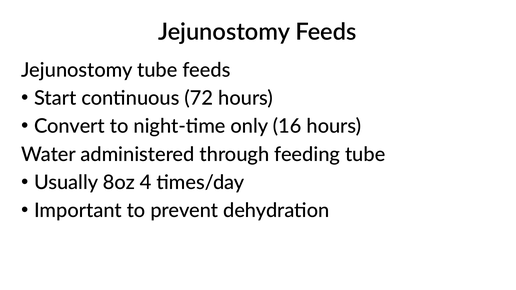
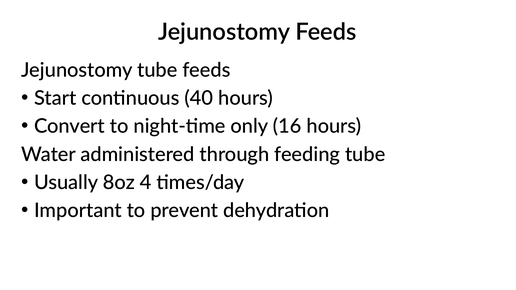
72: 72 -> 40
